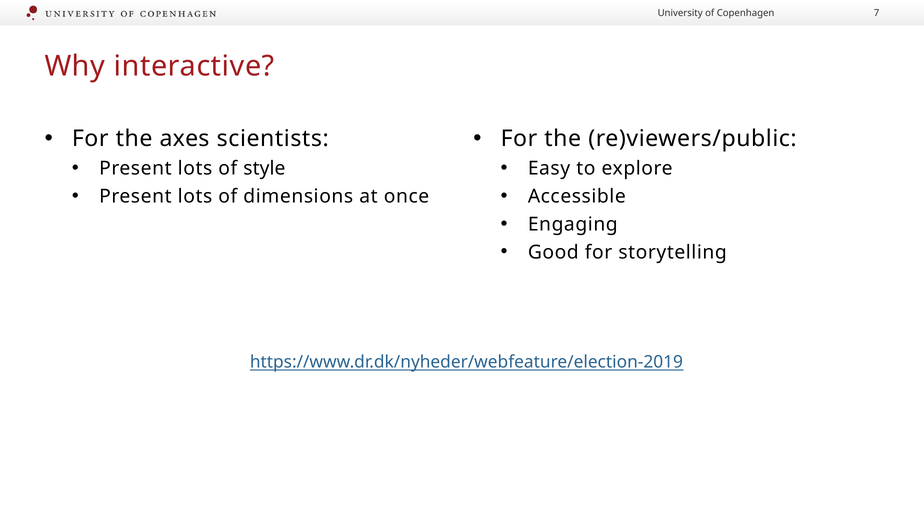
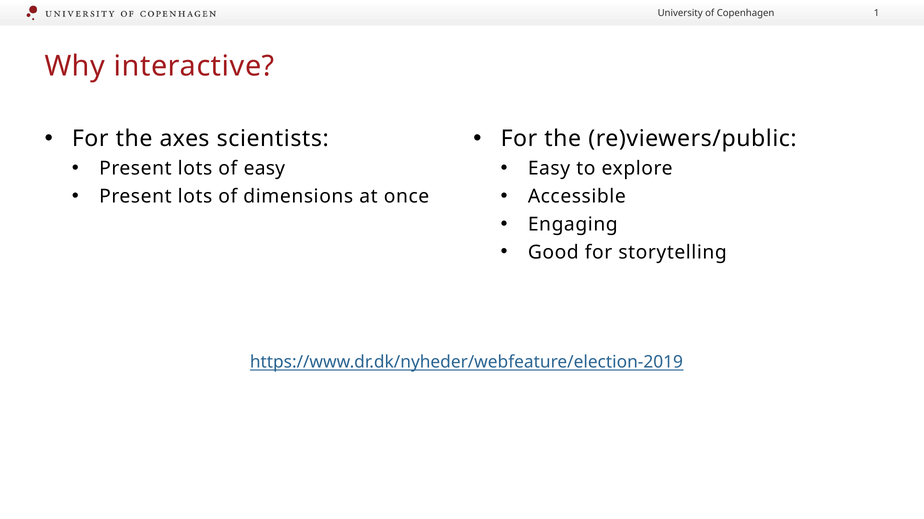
7: 7 -> 1
of style: style -> easy
